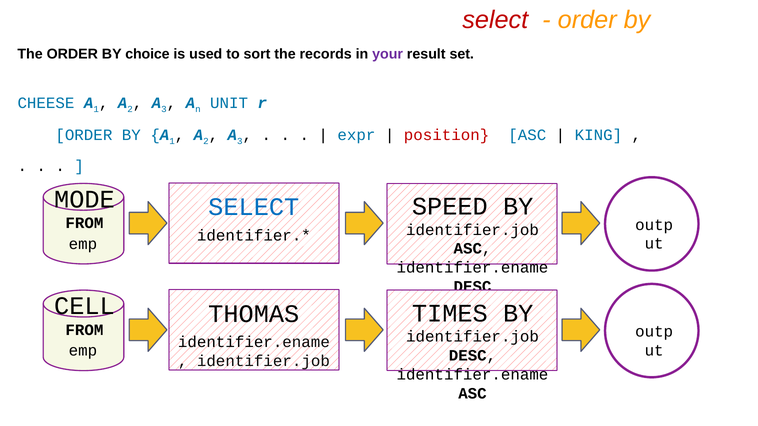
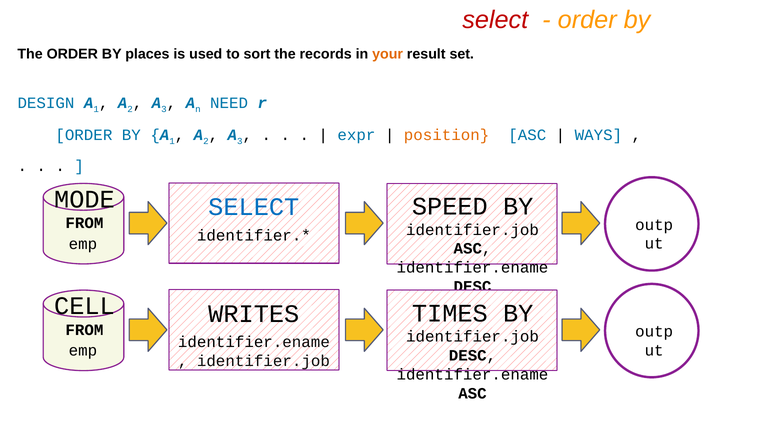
choice: choice -> places
your colour: purple -> orange
CHEESE: CHEESE -> DESIGN
UNIT: UNIT -> NEED
position colour: red -> orange
KING: KING -> WAYS
THOMAS: THOMAS -> WRITES
